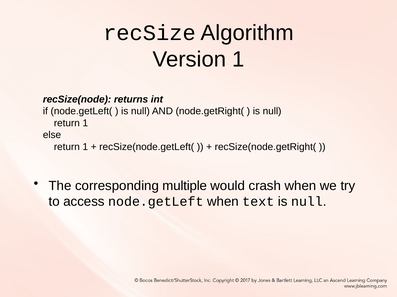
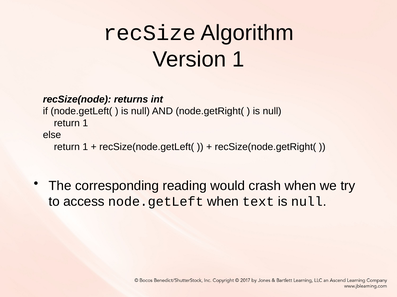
multiple: multiple -> reading
